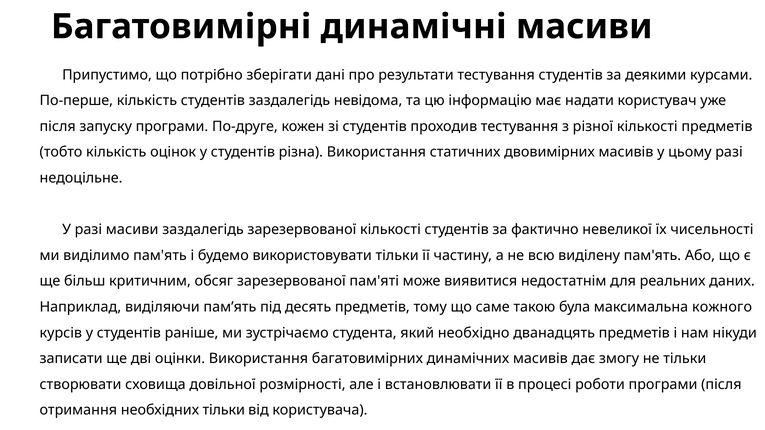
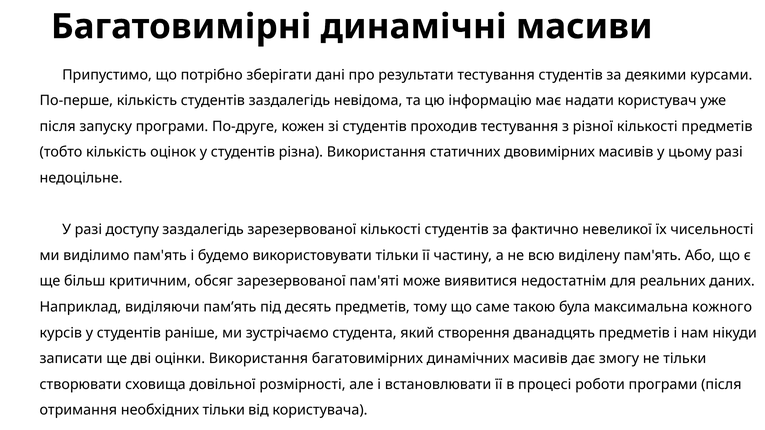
разі масиви: масиви -> доступу
необхідно: необхідно -> створення
